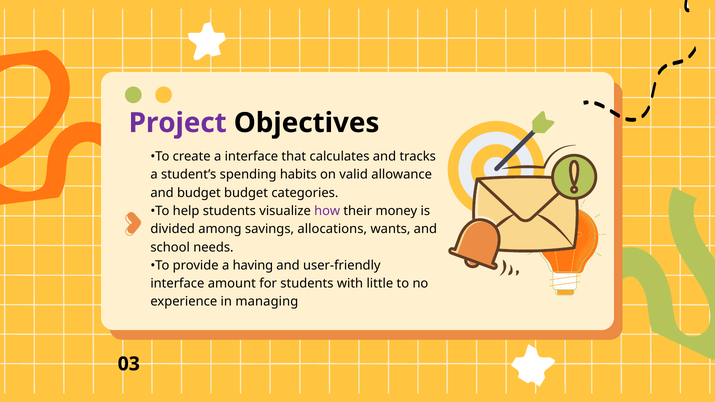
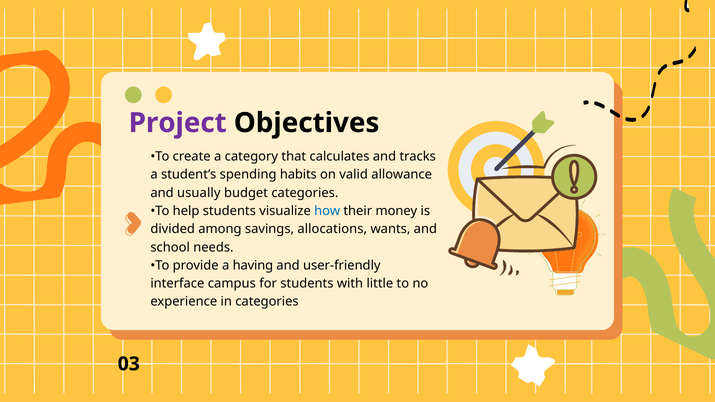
a interface: interface -> category
and budget: budget -> usually
how colour: purple -> blue
amount: amount -> campus
in managing: managing -> categories
